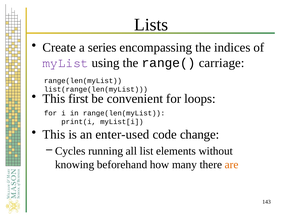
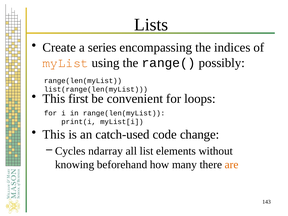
myList colour: purple -> orange
carriage: carriage -> possibly
enter-used: enter-used -> catch-used
running: running -> ndarray
